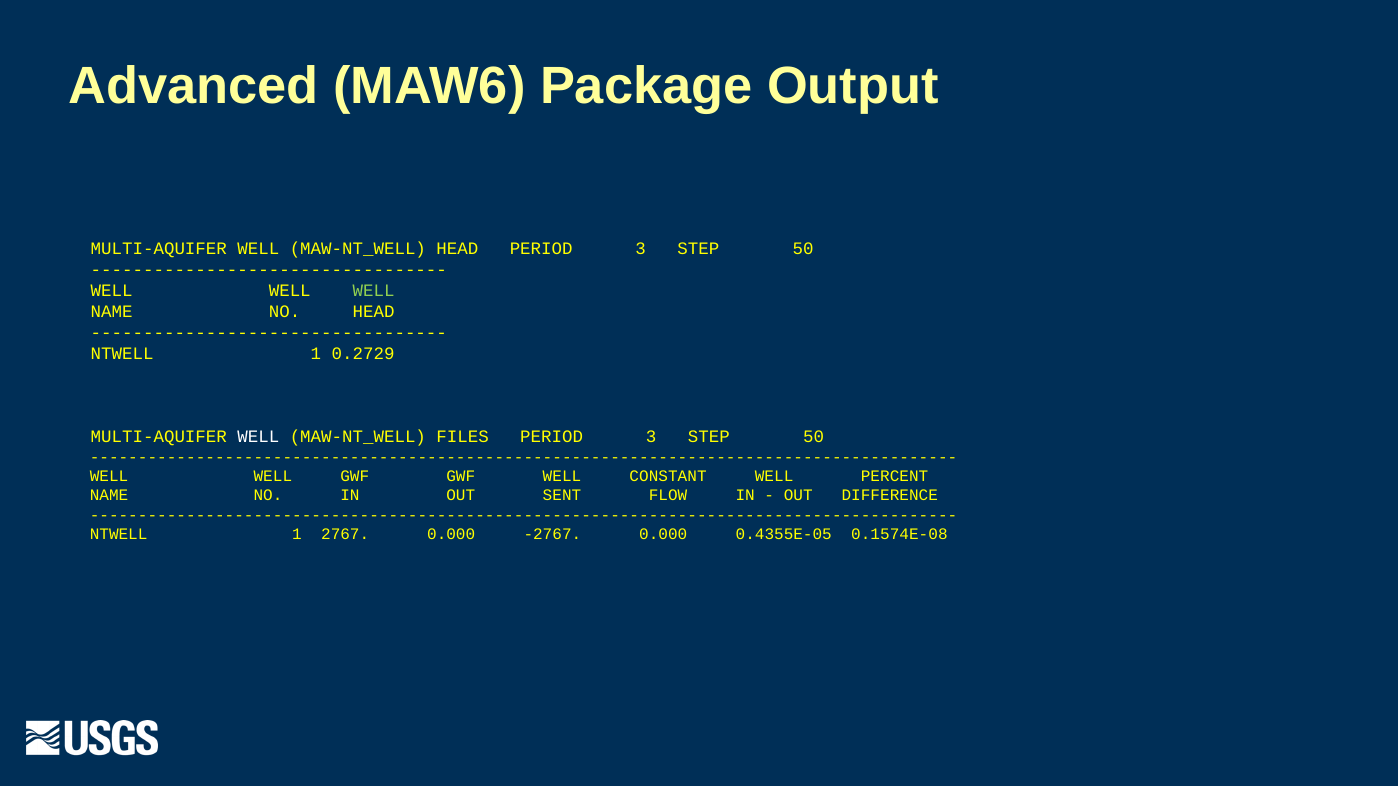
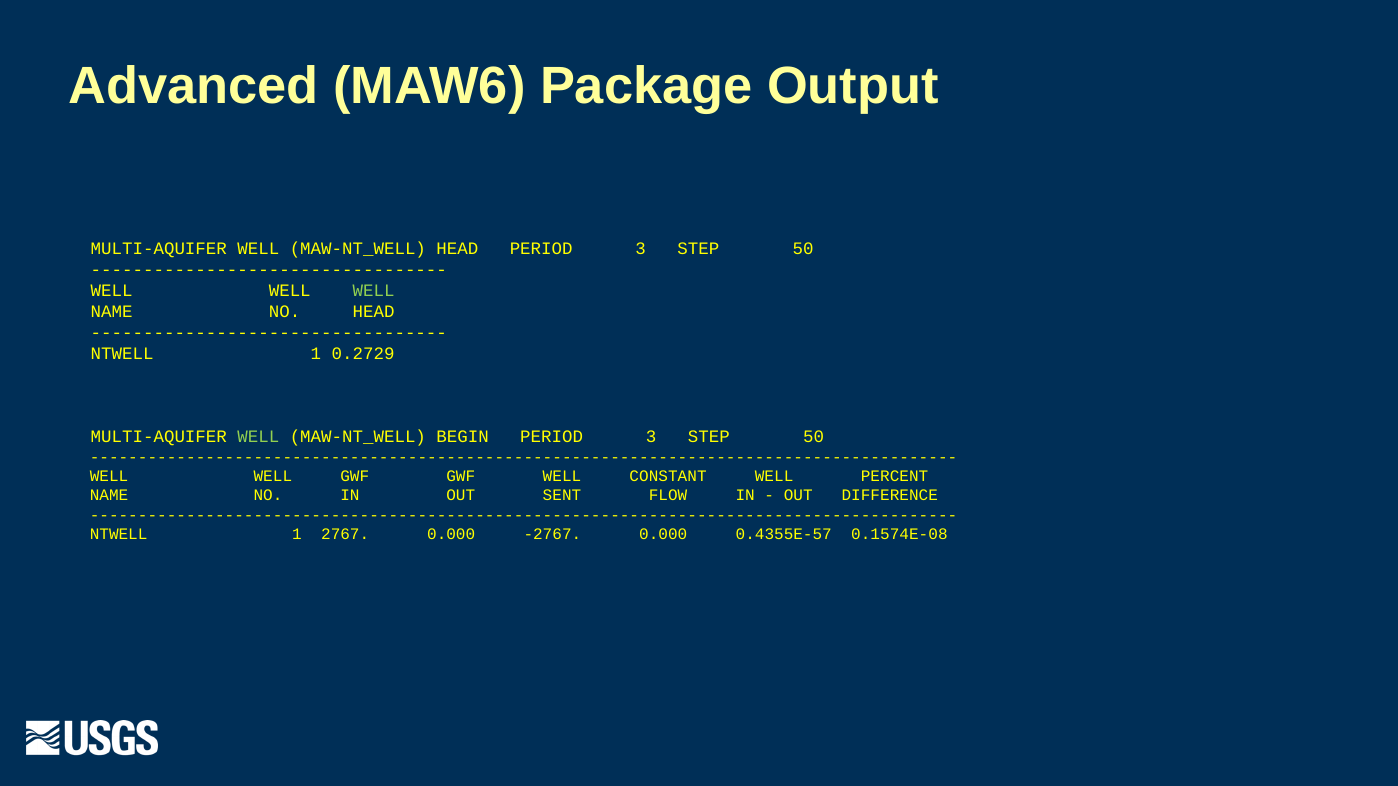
WELL at (258, 437) colour: white -> light green
FILES: FILES -> BEGIN
0.4355E-05: 0.4355E-05 -> 0.4355E-57
